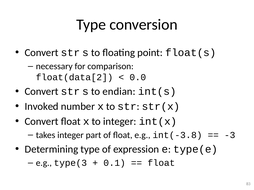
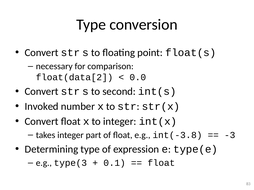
endian: endian -> second
